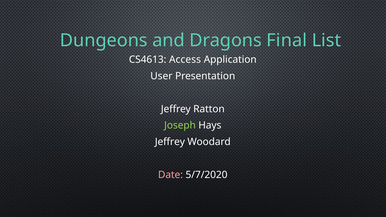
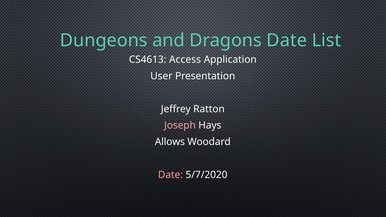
Dragons Final: Final -> Date
Joseph colour: light green -> pink
Jeffrey at (170, 142): Jeffrey -> Allows
